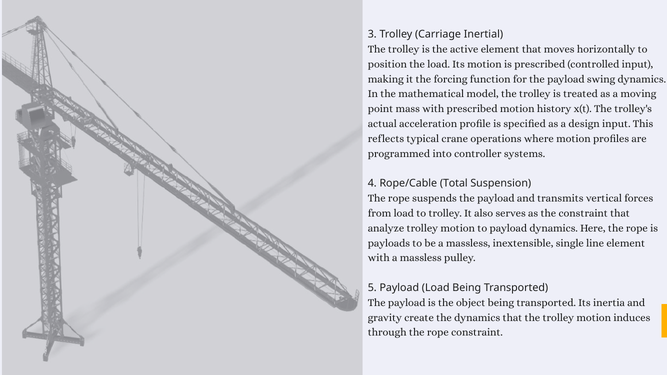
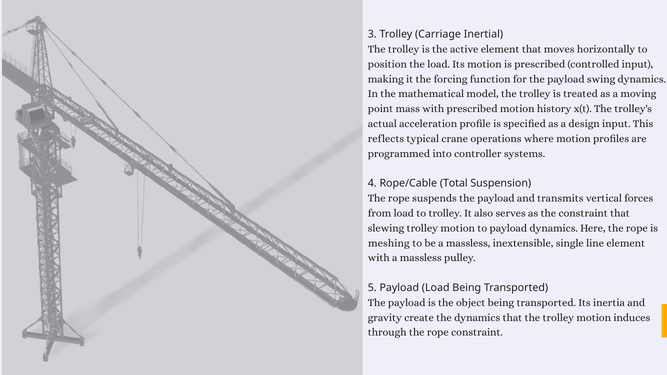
analyze: analyze -> slewing
payloads: payloads -> meshing
